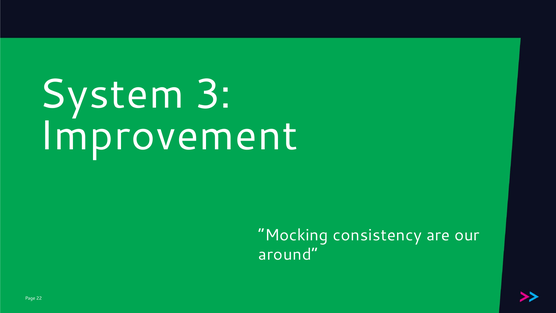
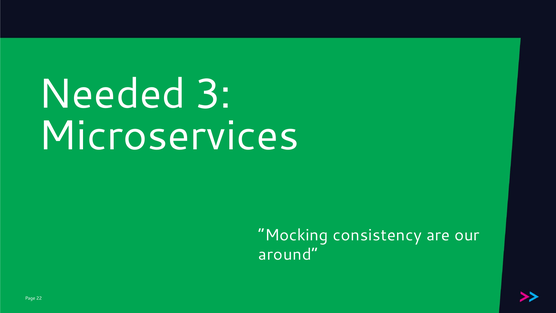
System: System -> Needed
Improvement: Improvement -> Microservices
